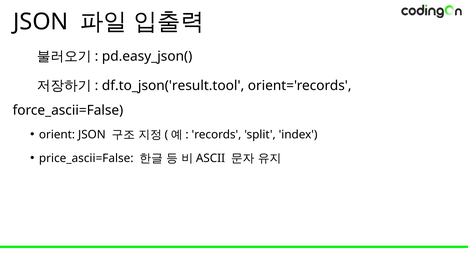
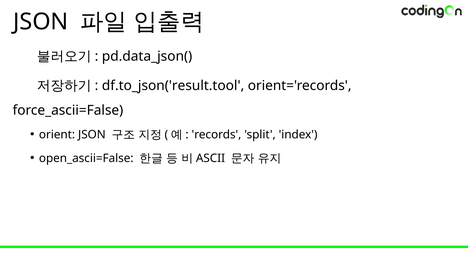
pd.easy_json(: pd.easy_json( -> pd.data_json(
price_ascii=False: price_ascii=False -> open_ascii=False
